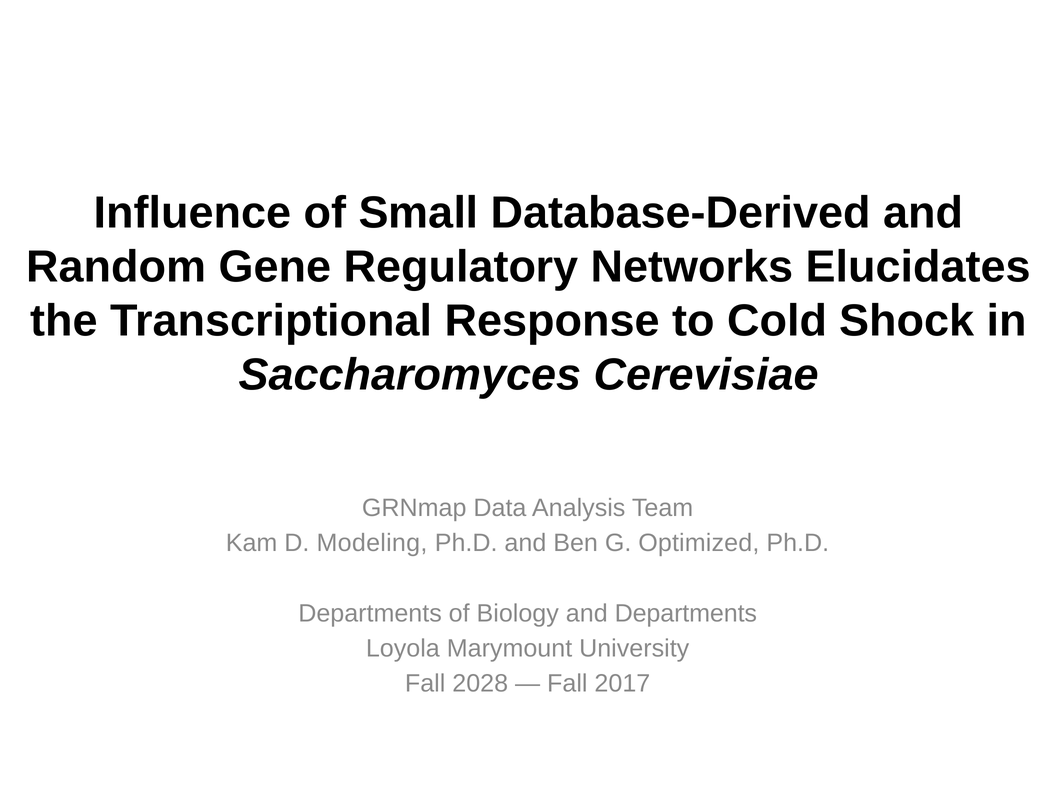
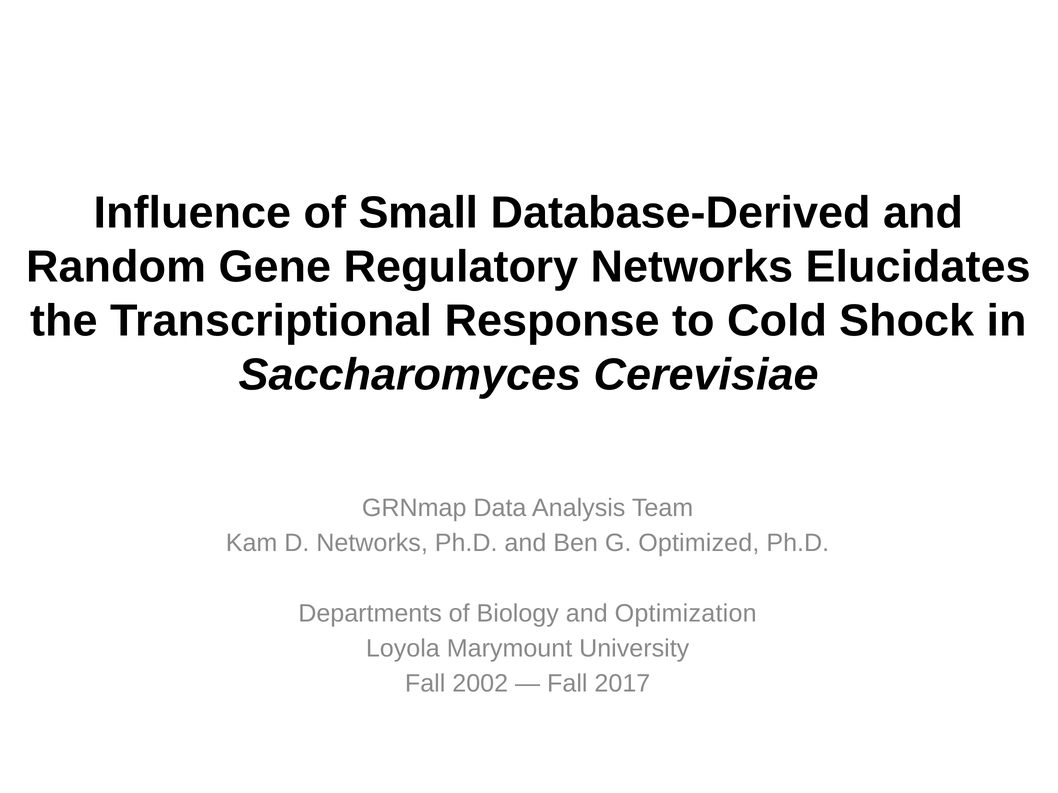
D Modeling: Modeling -> Networks
and Departments: Departments -> Optimization
2028: 2028 -> 2002
